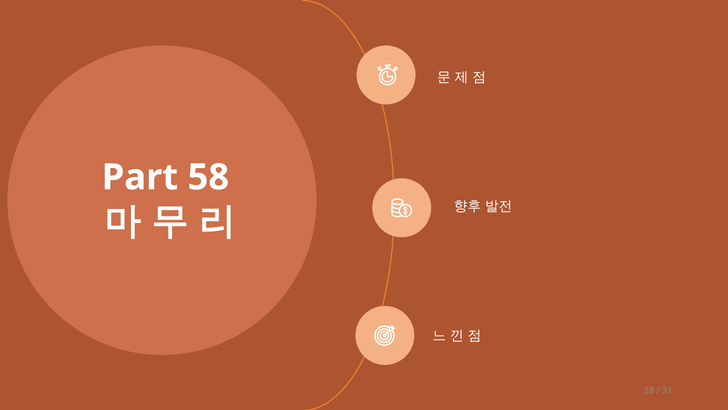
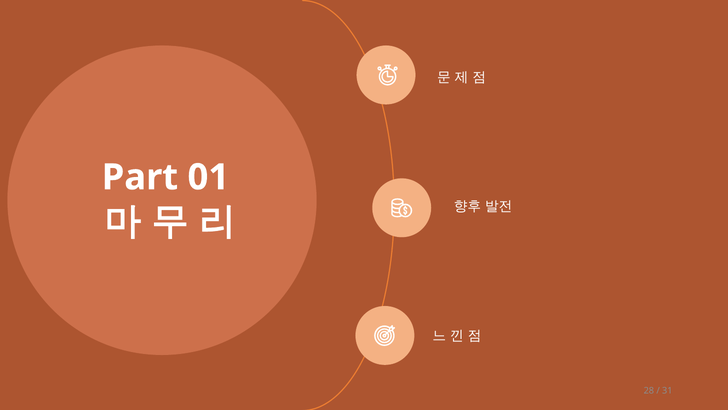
58: 58 -> 01
